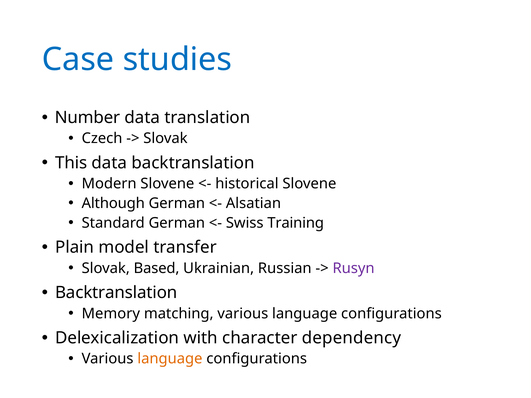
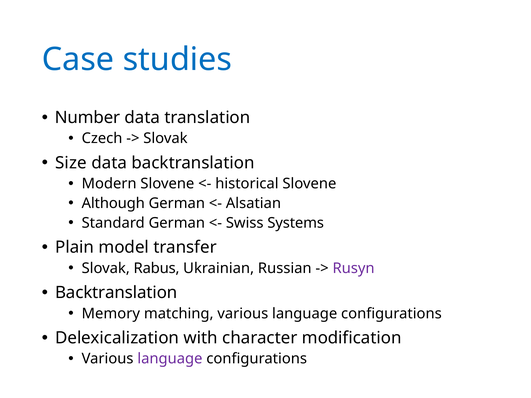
This: This -> Size
Training: Training -> Systems
Based: Based -> Rabus
dependency: dependency -> modification
language at (170, 359) colour: orange -> purple
